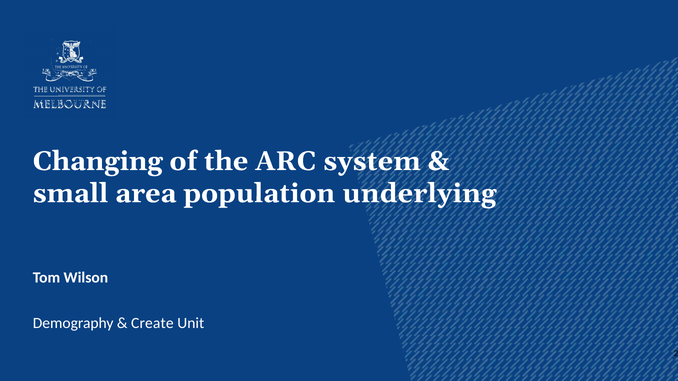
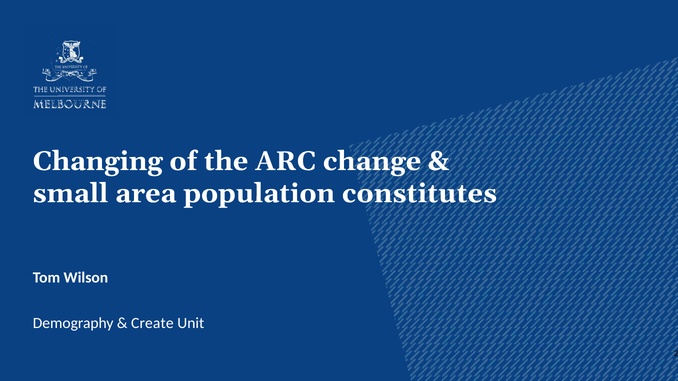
system: system -> change
underlying: underlying -> constitutes
